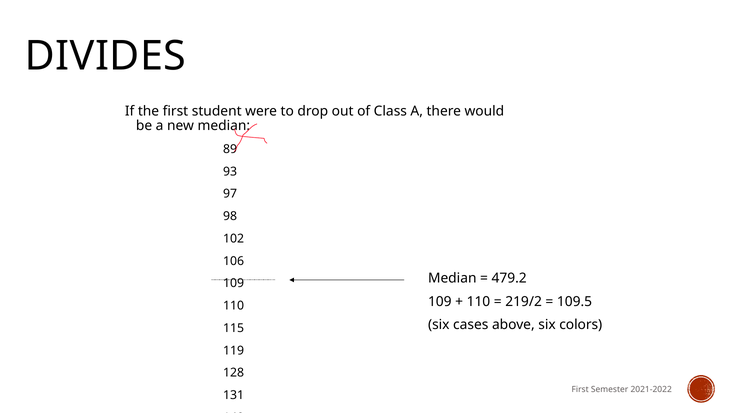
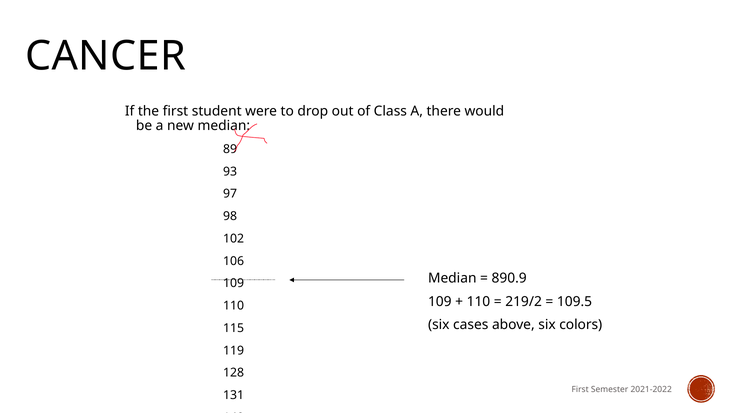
DIVIDES: DIVIDES -> CANCER
479.2: 479.2 -> 890.9
